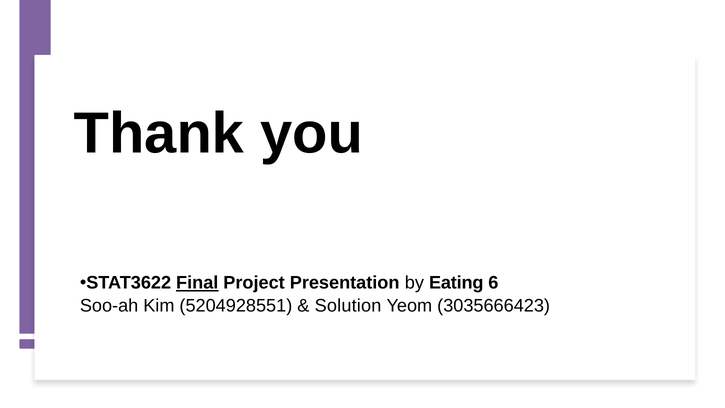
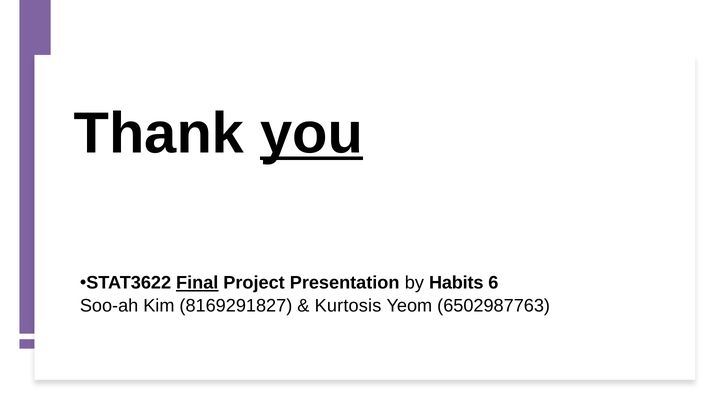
you underline: none -> present
Eating: Eating -> Habits
5204928551: 5204928551 -> 8169291827
Solution: Solution -> Kurtosis
3035666423: 3035666423 -> 6502987763
